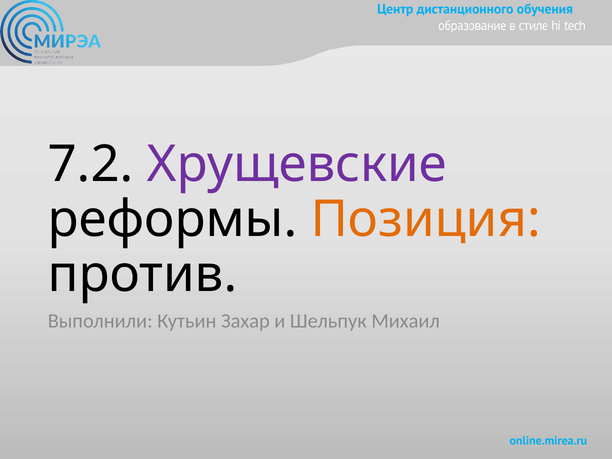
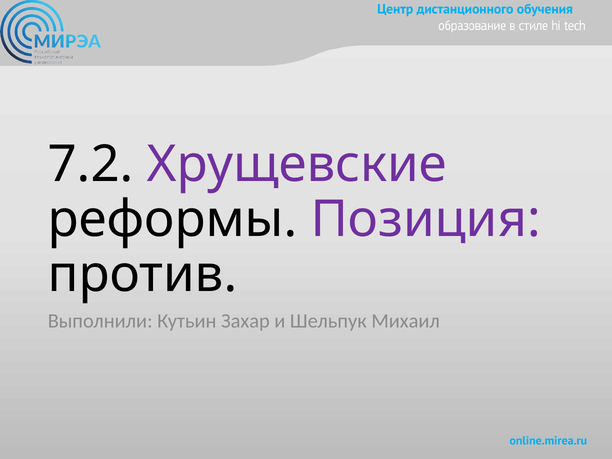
Позиция colour: orange -> purple
